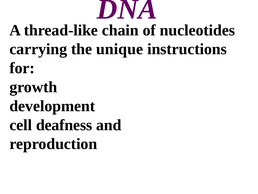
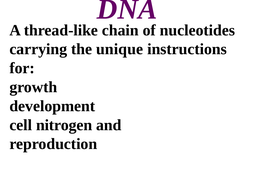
deafness: deafness -> nitrogen
